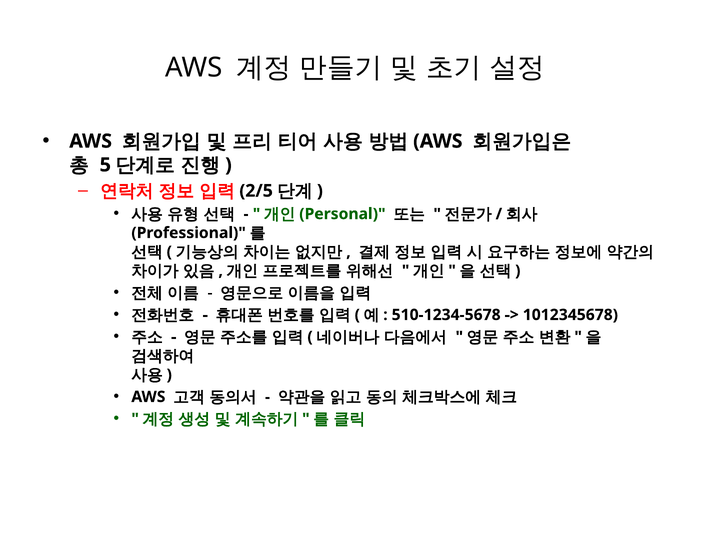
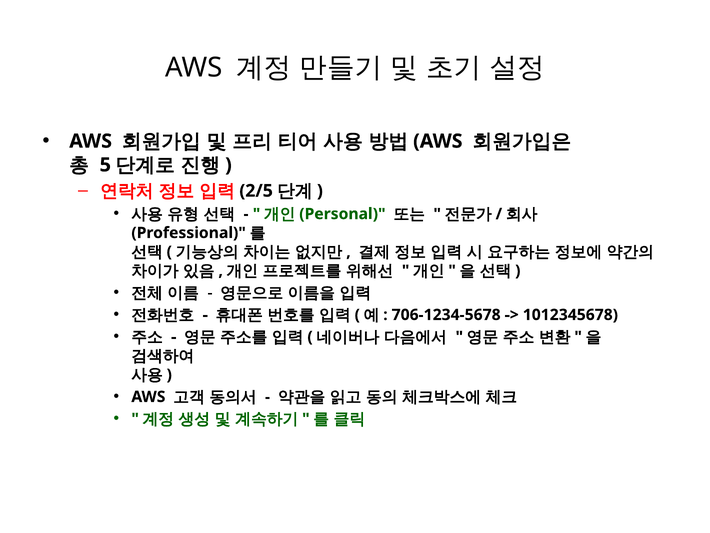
510-1234-5678: 510-1234-5678 -> 706-1234-5678
